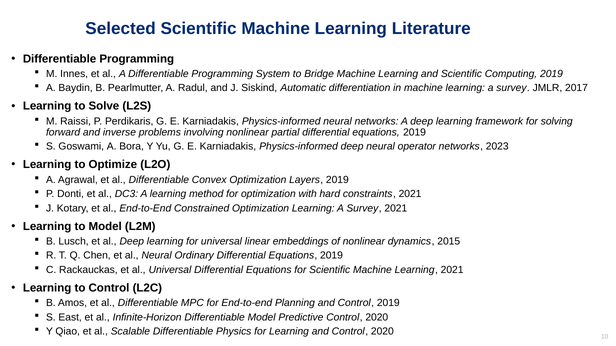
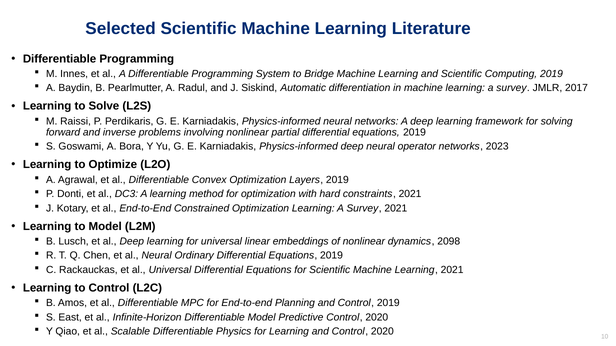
2015: 2015 -> 2098
